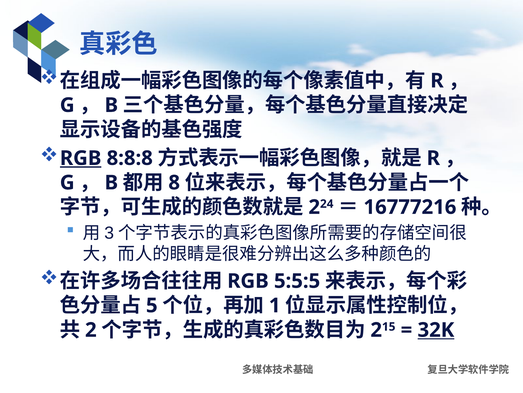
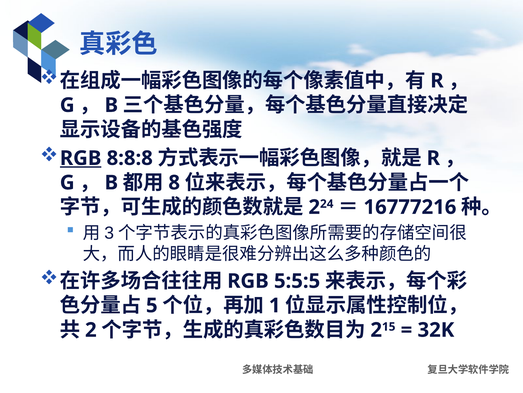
32K underline: present -> none
